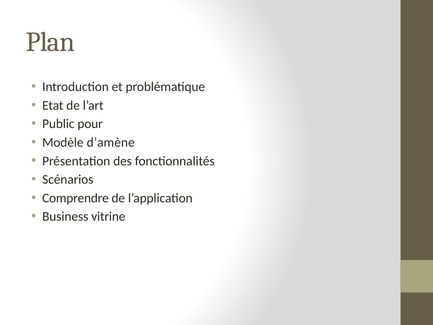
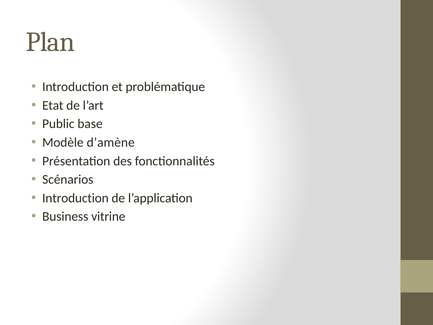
pour: pour -> base
Comprendre at (75, 198): Comprendre -> Introduction
